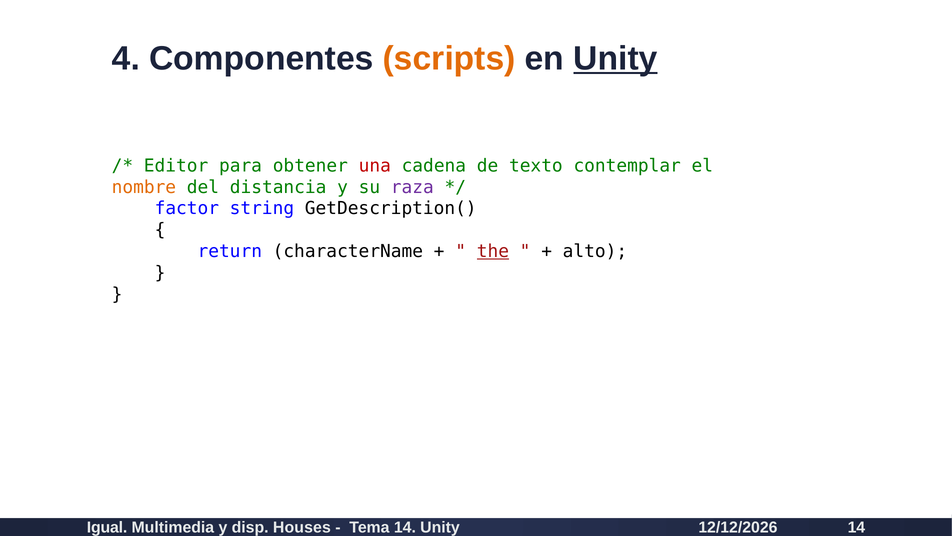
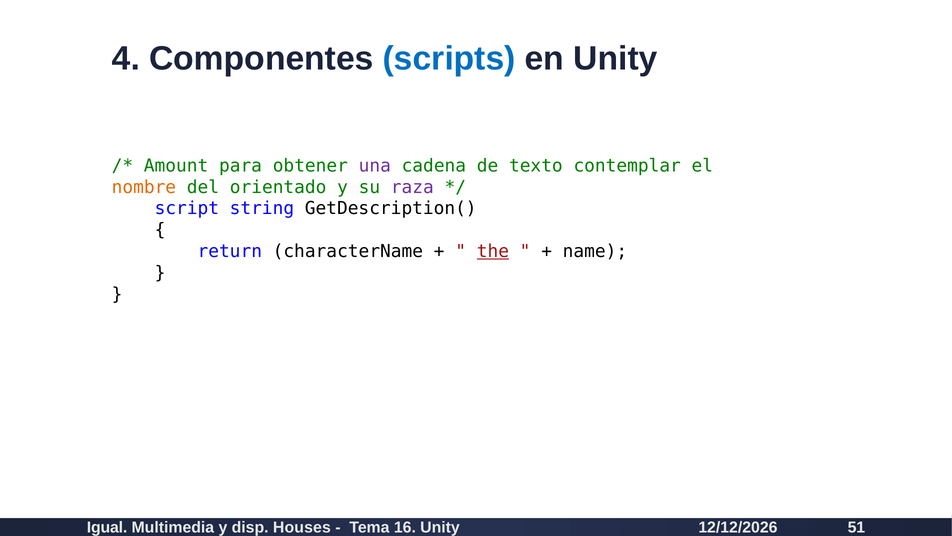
scripts colour: orange -> blue
Unity at (615, 59) underline: present -> none
Editor: Editor -> Amount
una colour: red -> purple
distancia: distancia -> orientado
factor: factor -> script
alto: alto -> name
Tema 14: 14 -> 16
14 at (856, 527): 14 -> 51
